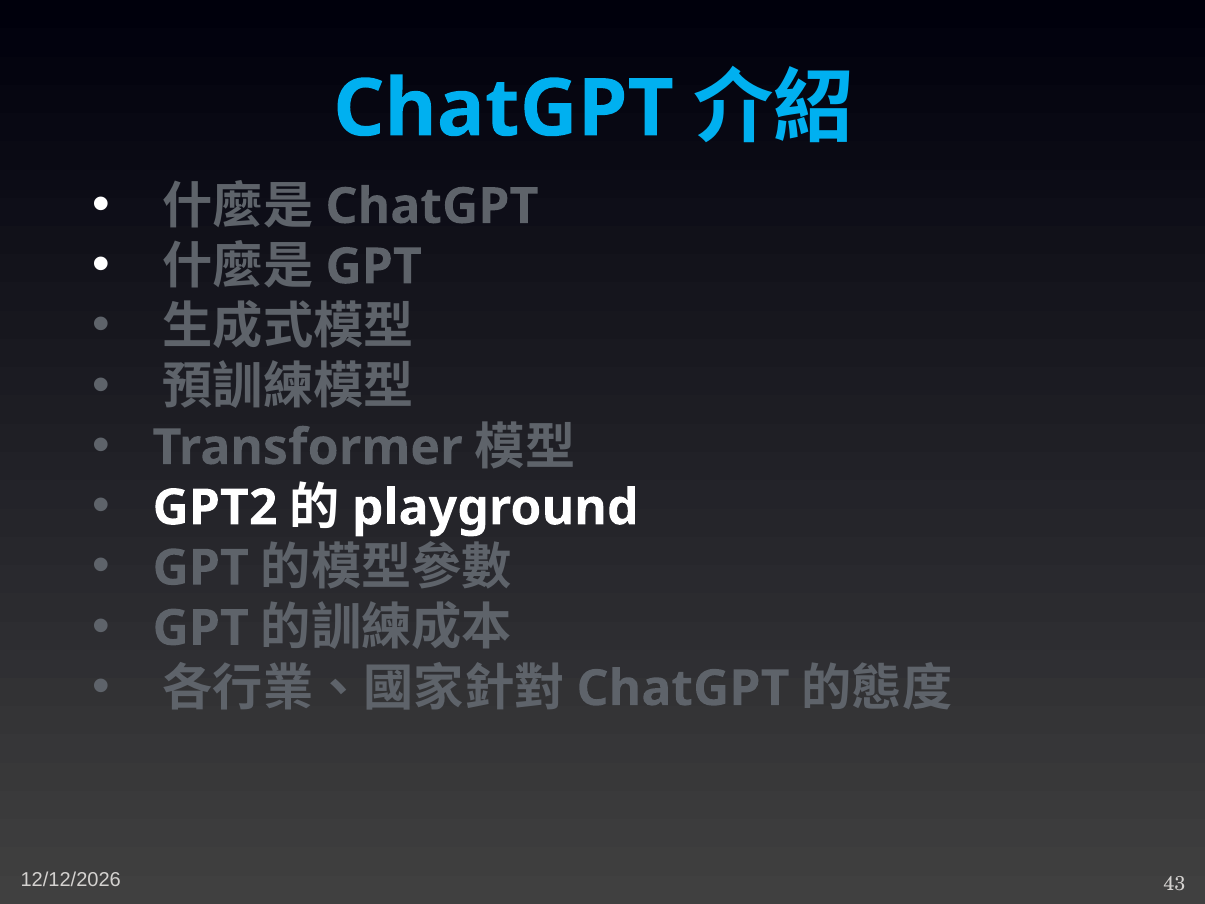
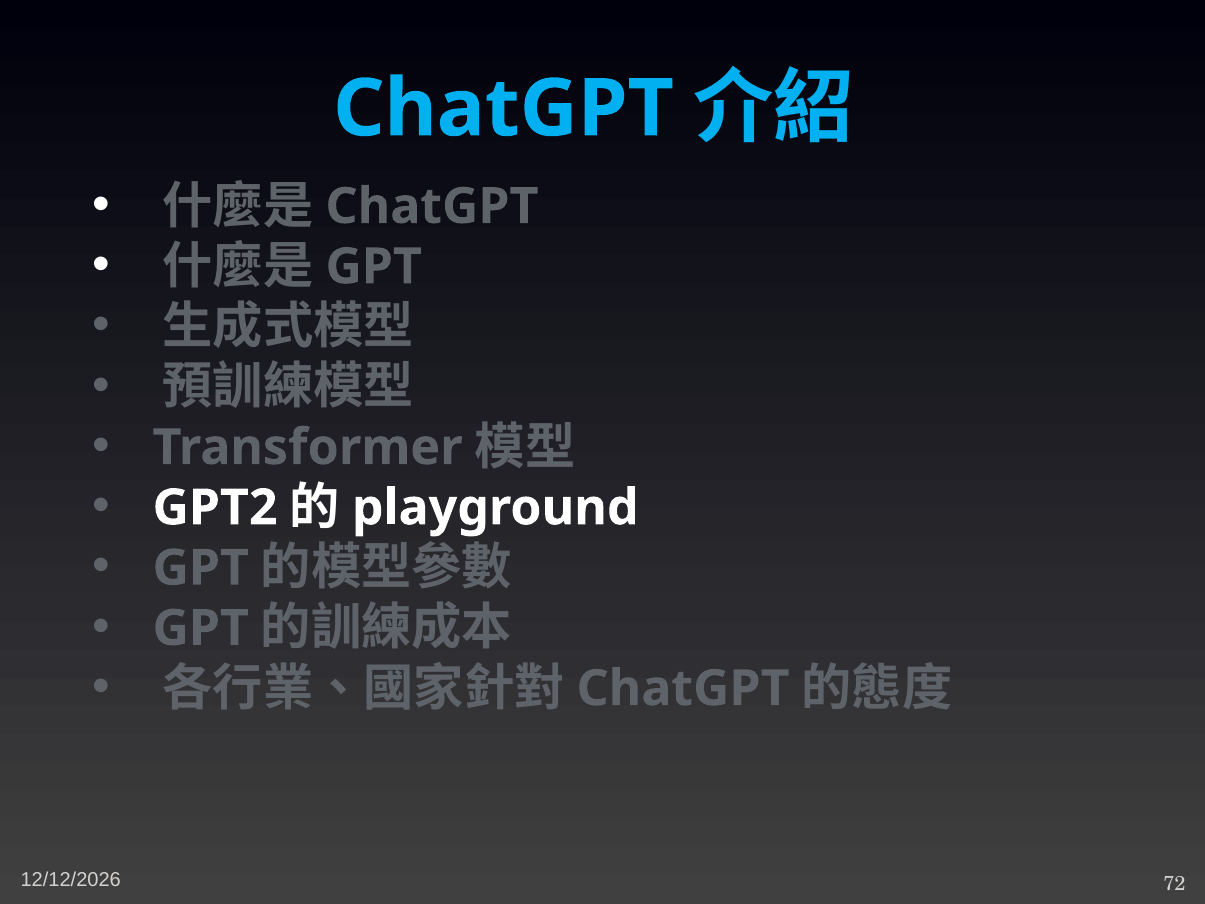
43: 43 -> 72
